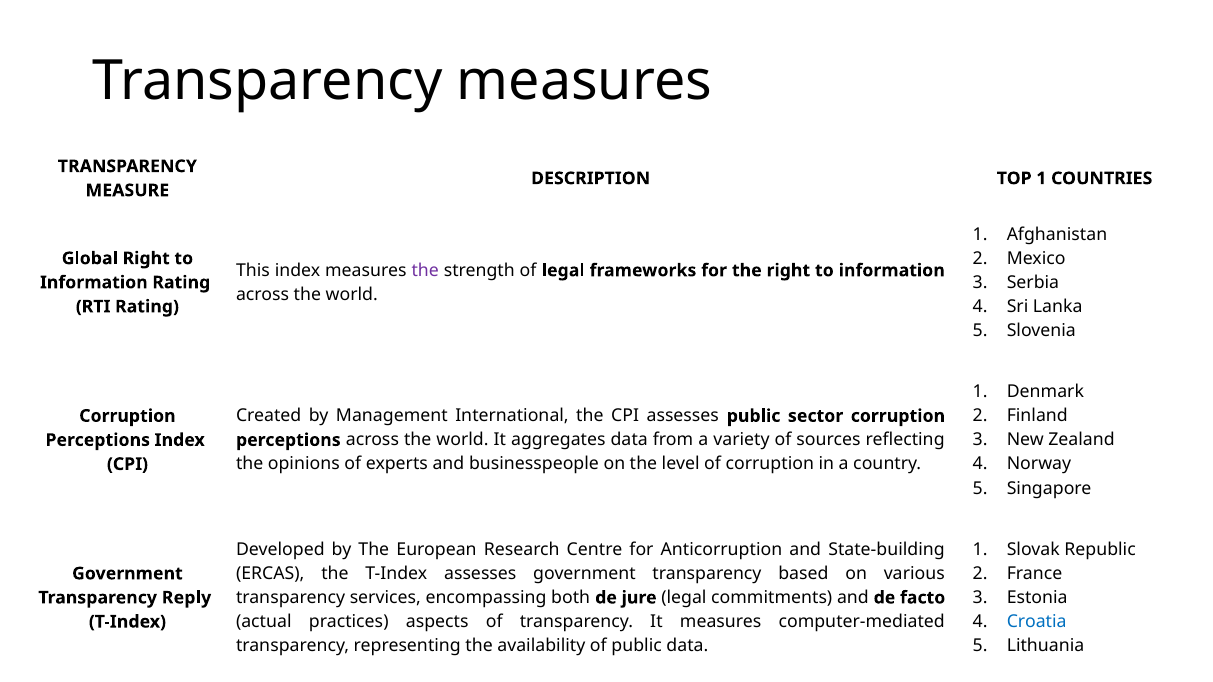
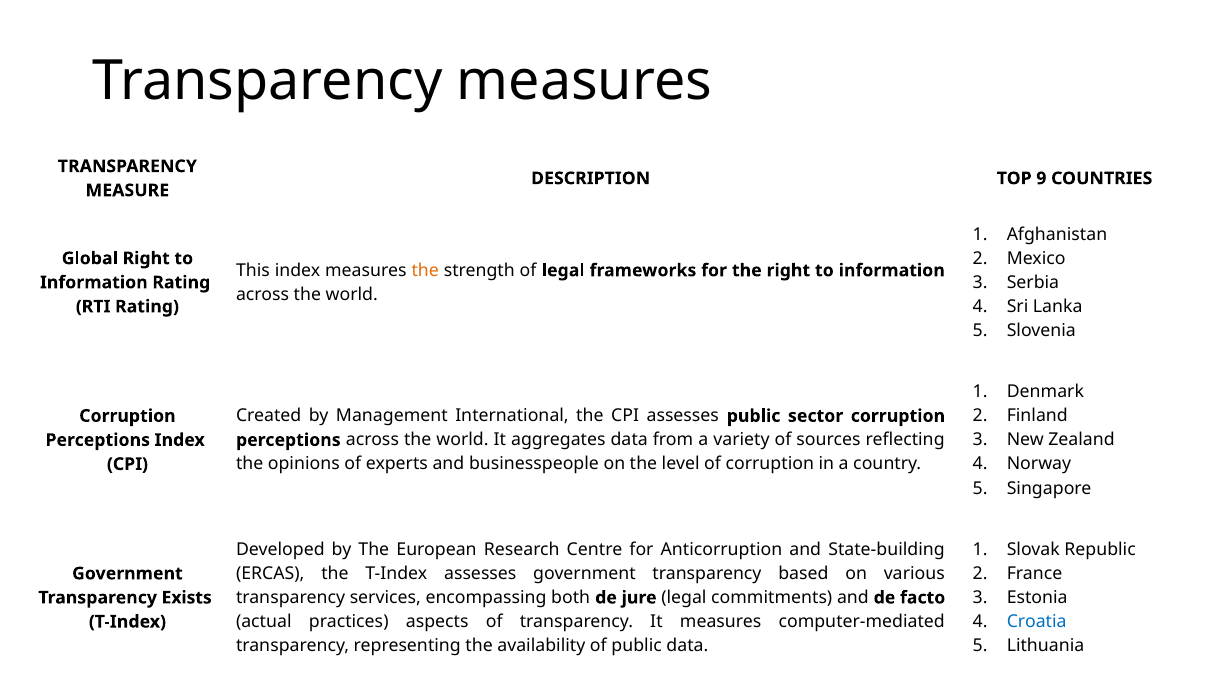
TOP 1: 1 -> 9
the at (425, 271) colour: purple -> orange
Reply: Reply -> Exists
